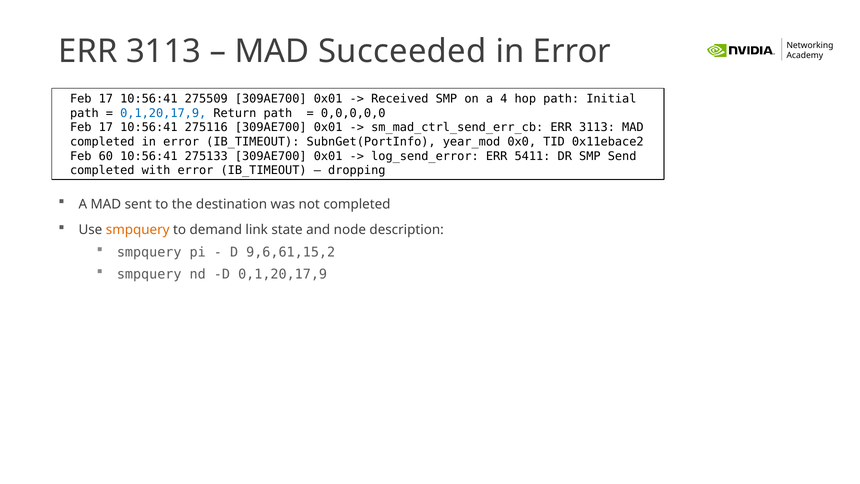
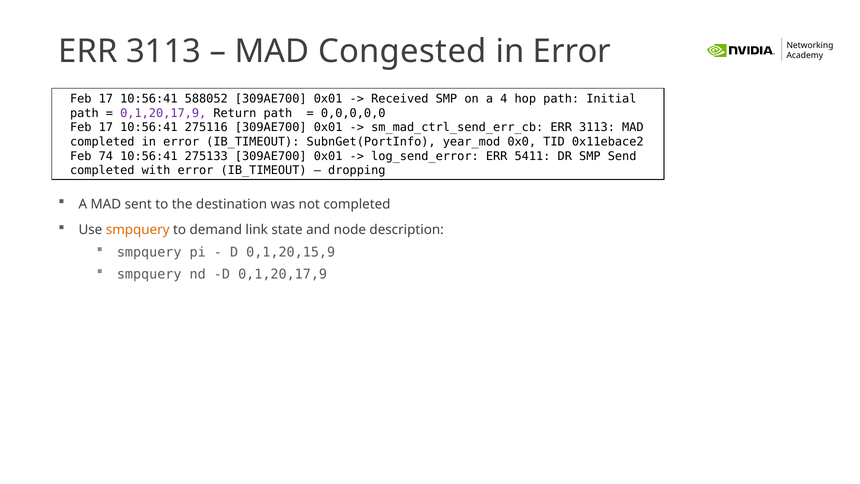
Succeeded: Succeeded -> Congested
275509: 275509 -> 588052
0,1,20,17,9 at (163, 113) colour: blue -> purple
60: 60 -> 74
9,6,61,15,2: 9,6,61,15,2 -> 0,1,20,15,9
